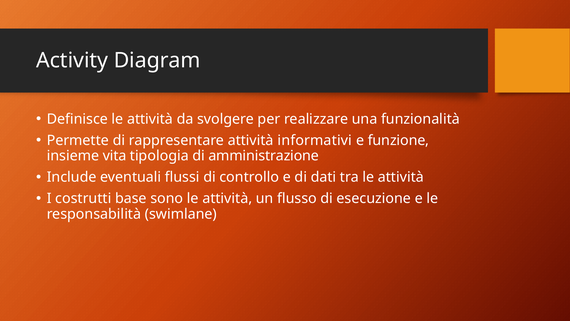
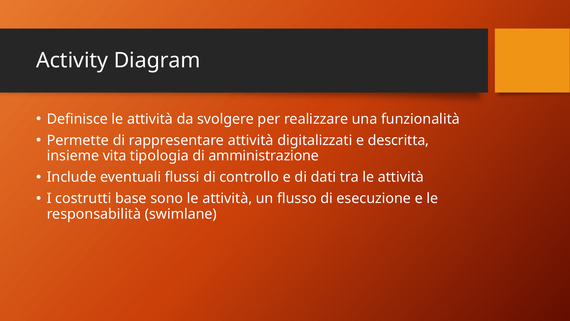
informativi: informativi -> digitalizzati
funzione: funzione -> descritta
